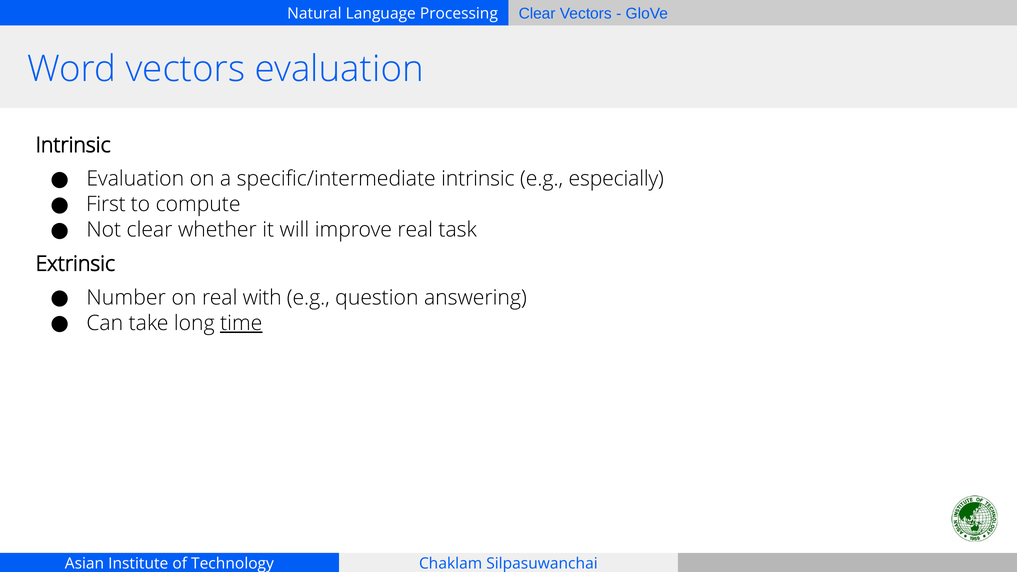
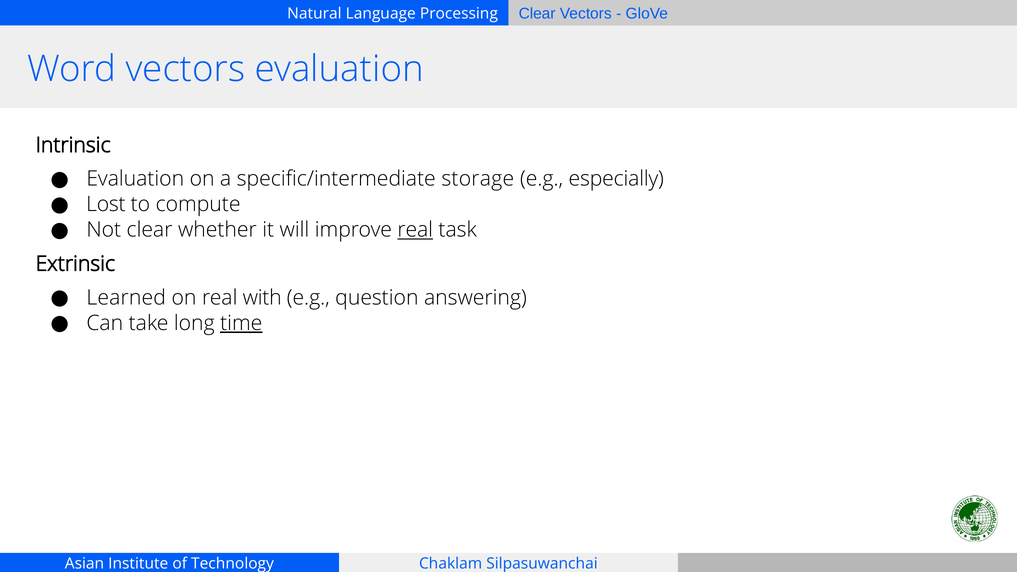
specific/intermediate intrinsic: intrinsic -> storage
First: First -> Lost
real at (415, 230) underline: none -> present
Number: Number -> Learned
